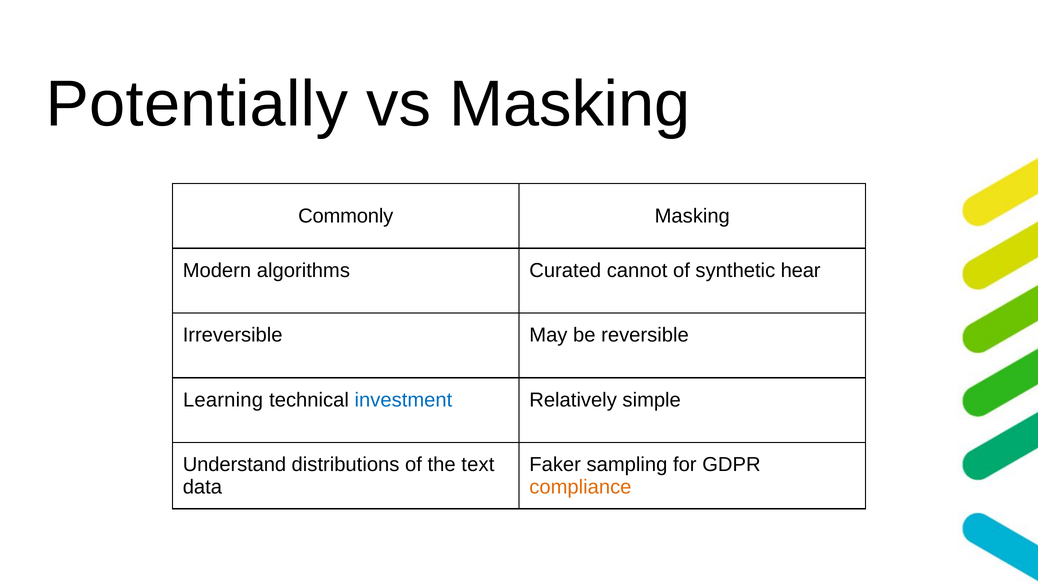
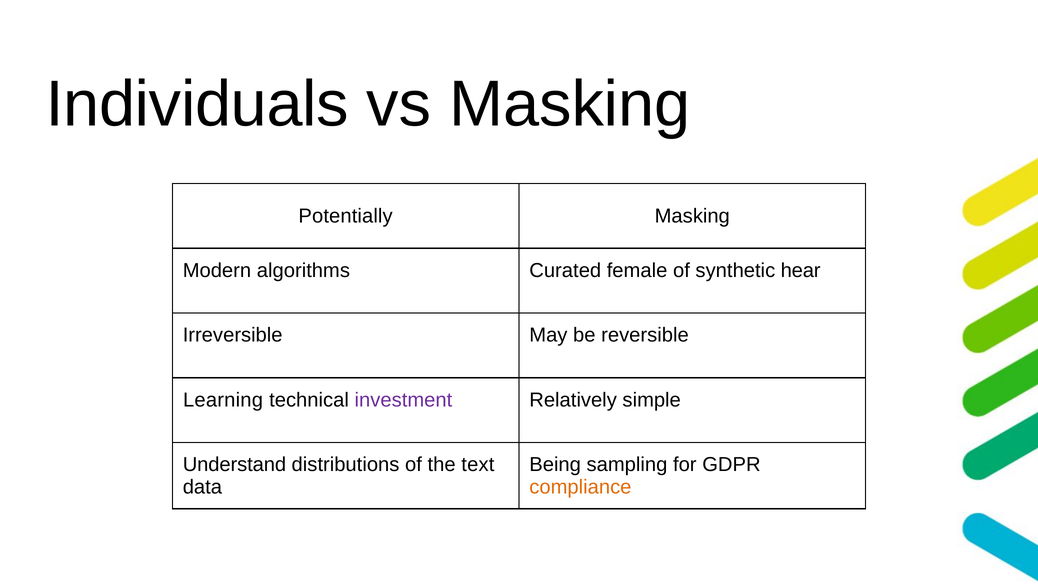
Potentially: Potentially -> Individuals
Commonly: Commonly -> Potentially
cannot: cannot -> female
investment colour: blue -> purple
Faker: Faker -> Being
